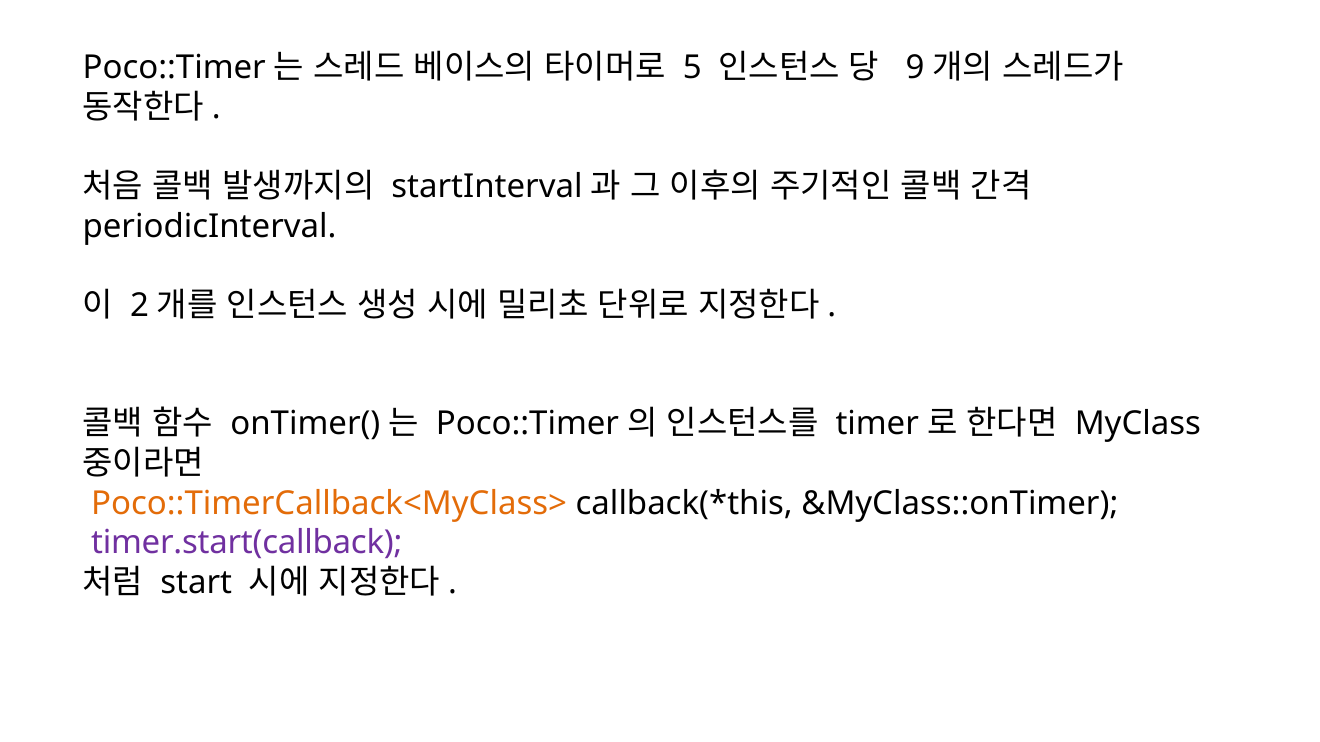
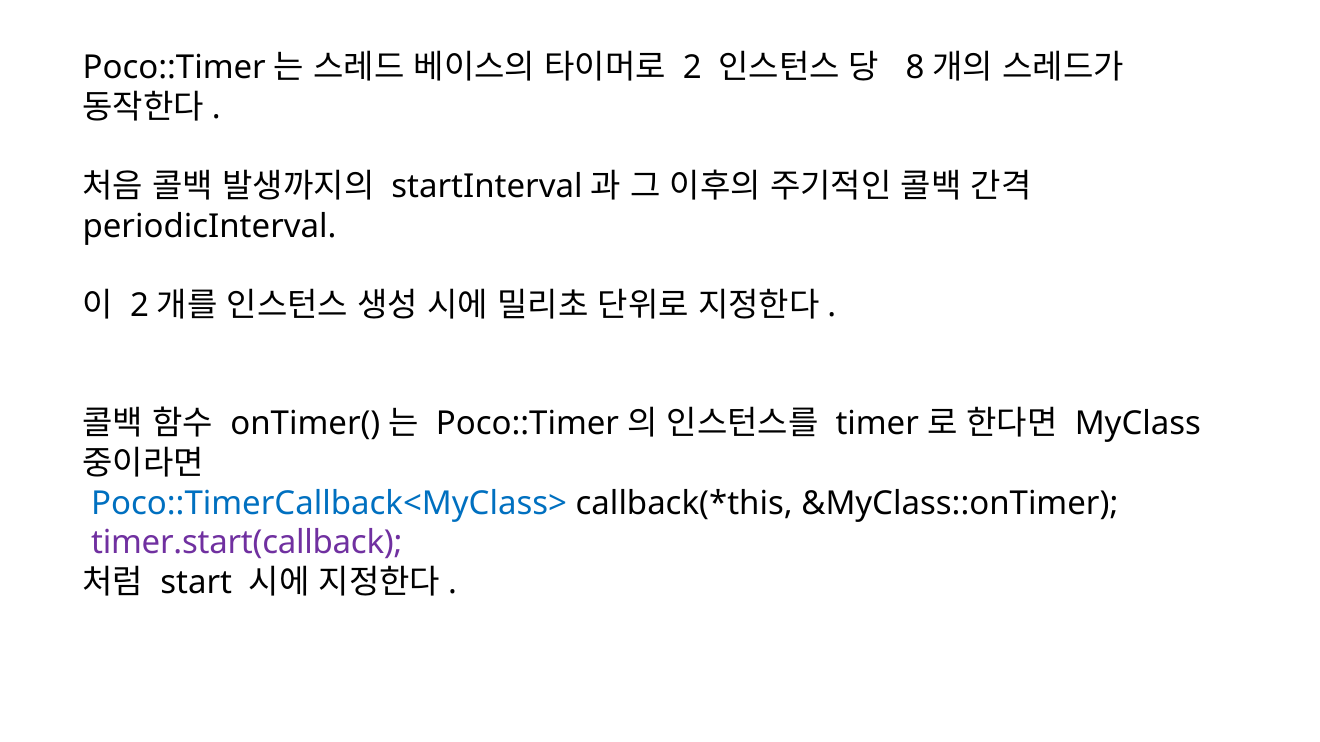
5 at (692, 68): 5 -> 2
9: 9 -> 8
Poco::TimerCallback<MyClass> colour: orange -> blue
